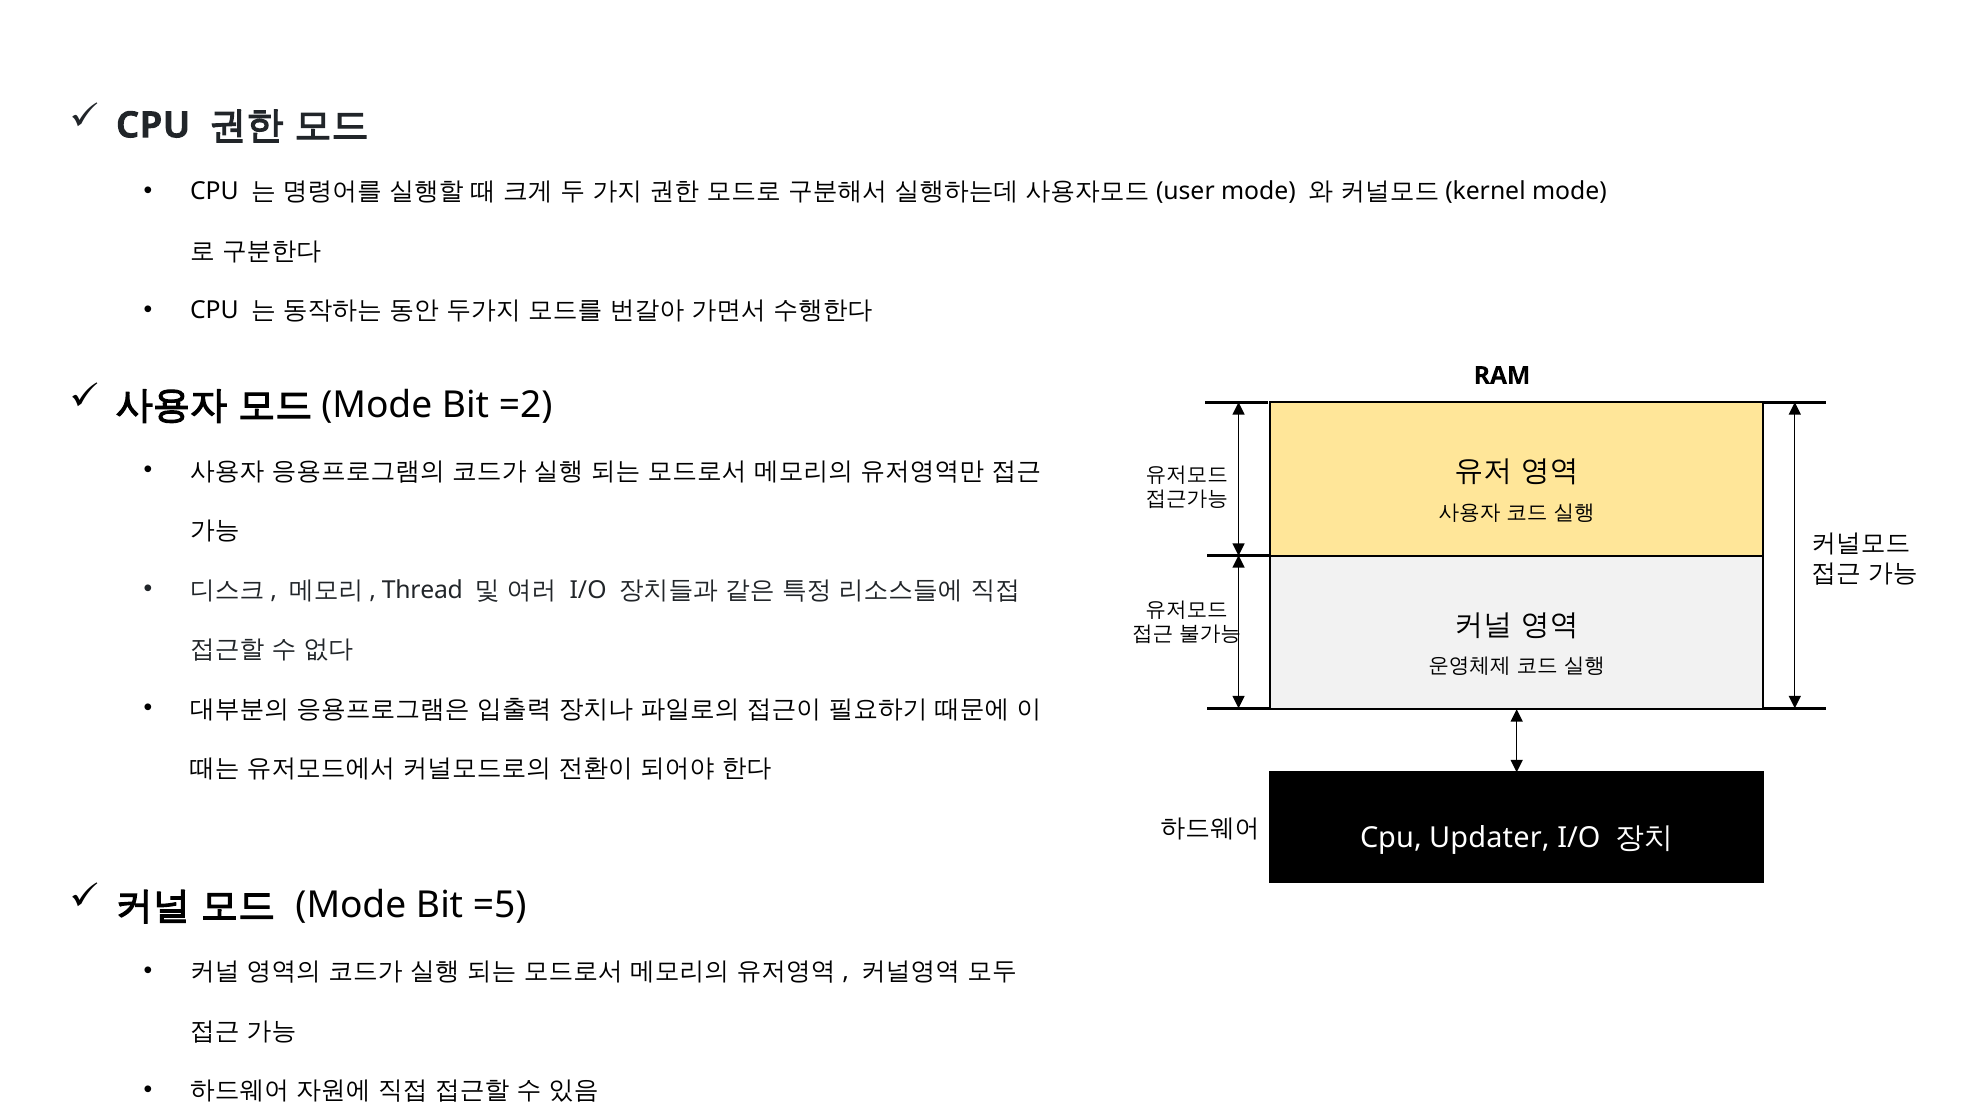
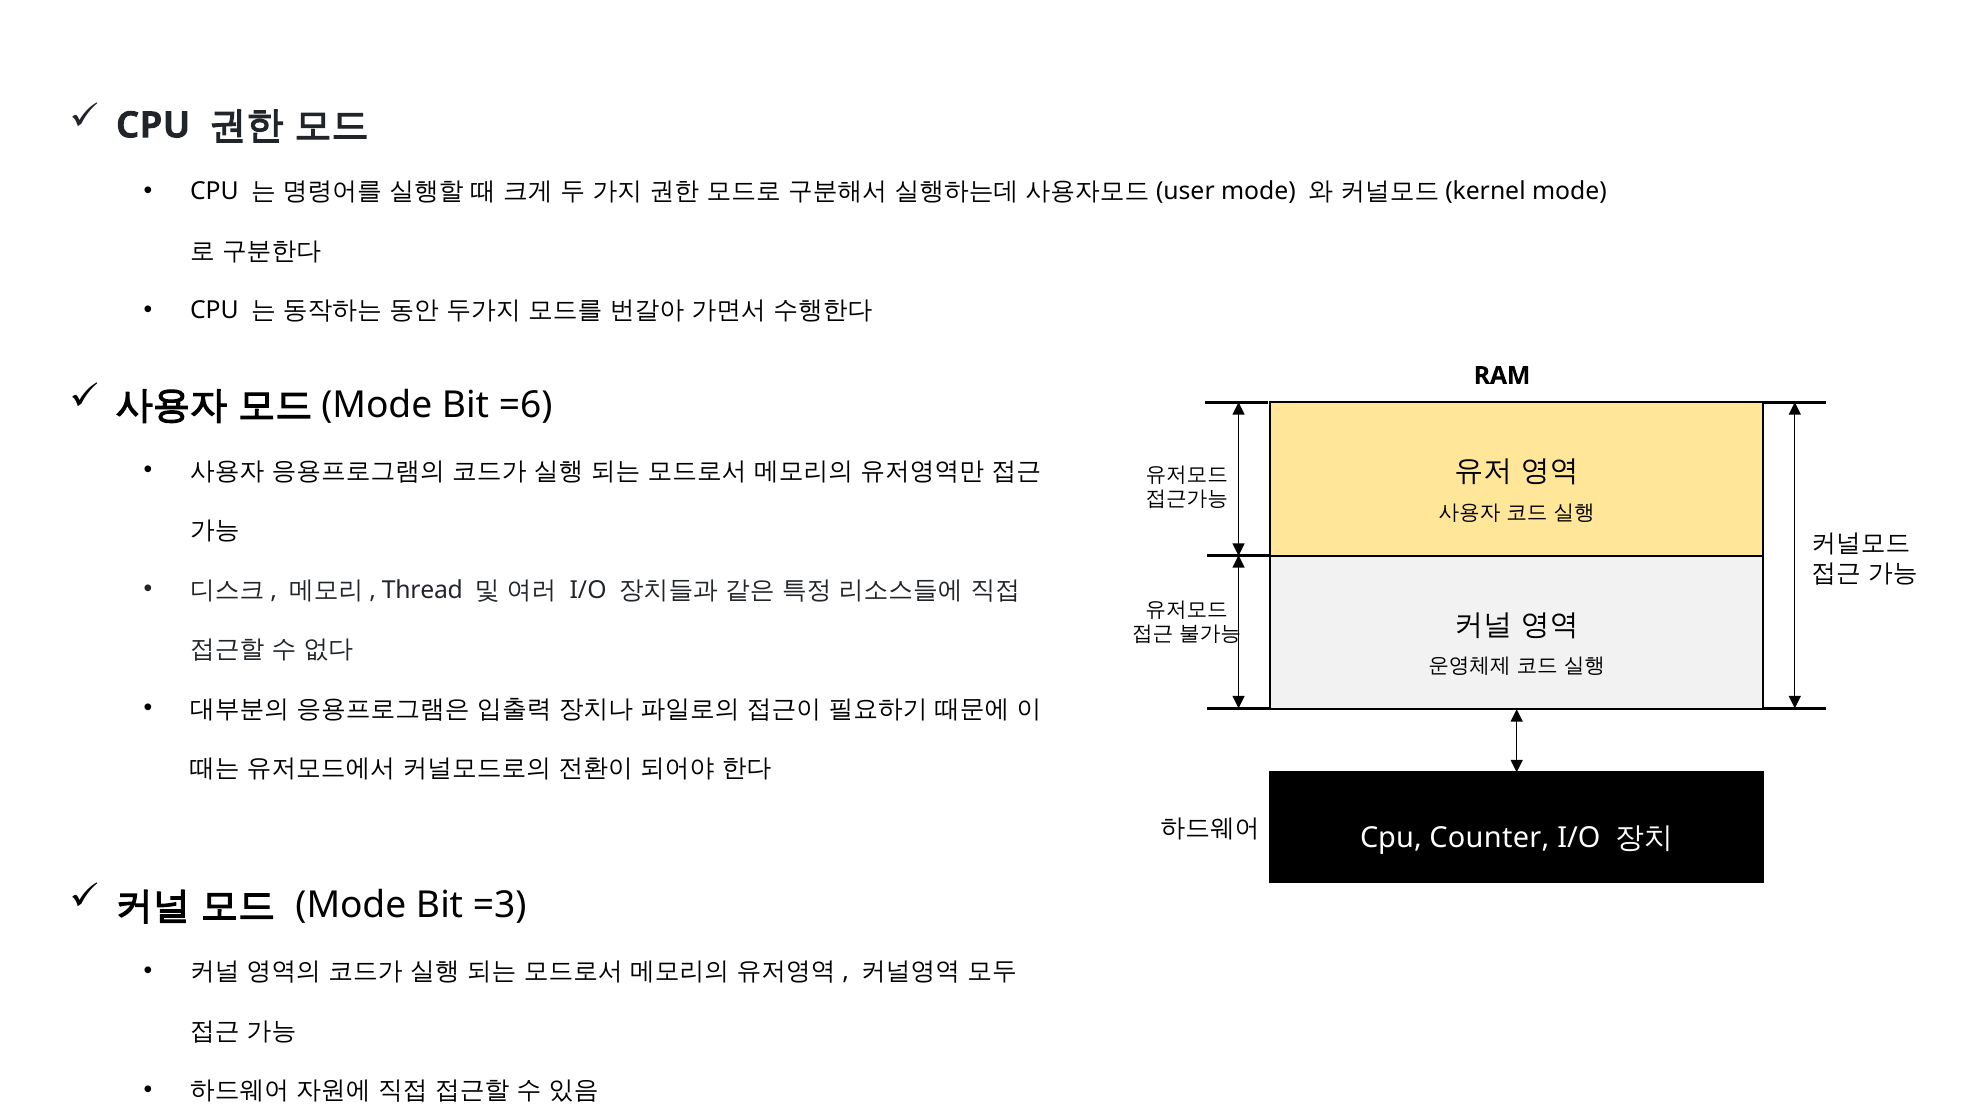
=2: =2 -> =6
Updater: Updater -> Counter
=5: =5 -> =3
